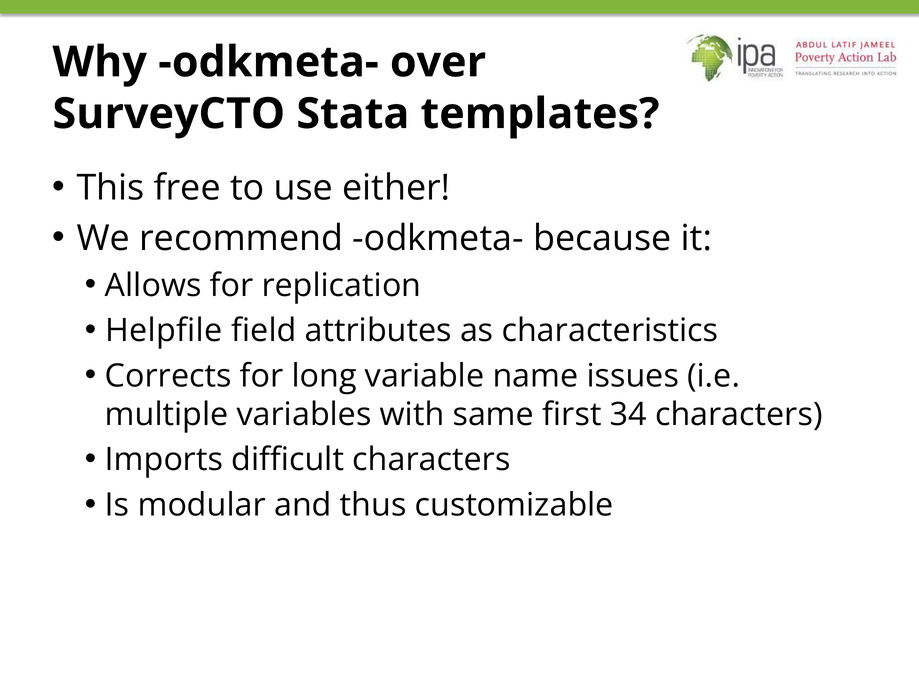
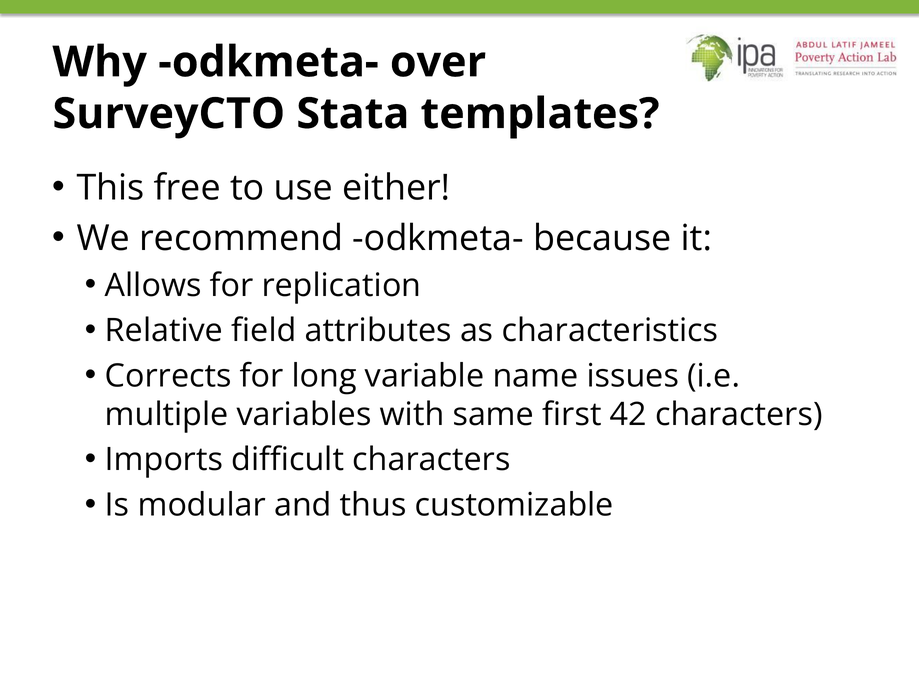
Helpfile: Helpfile -> Relative
34: 34 -> 42
